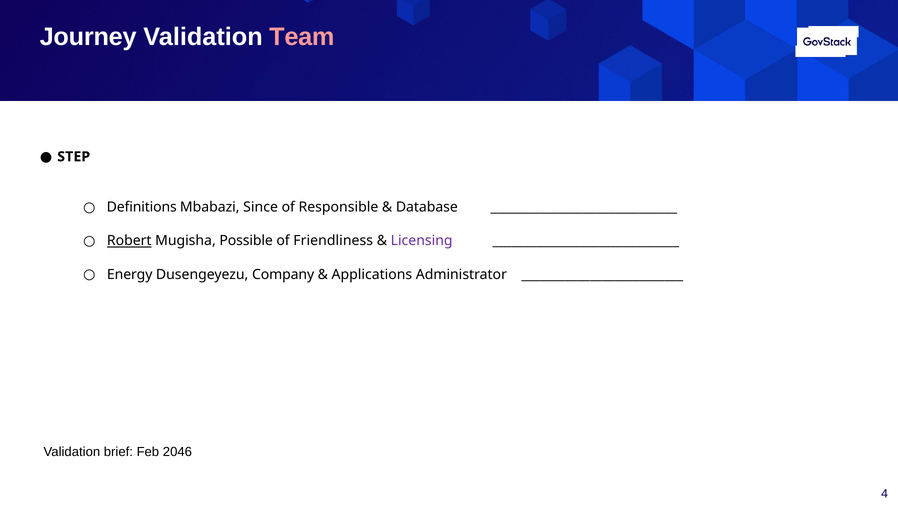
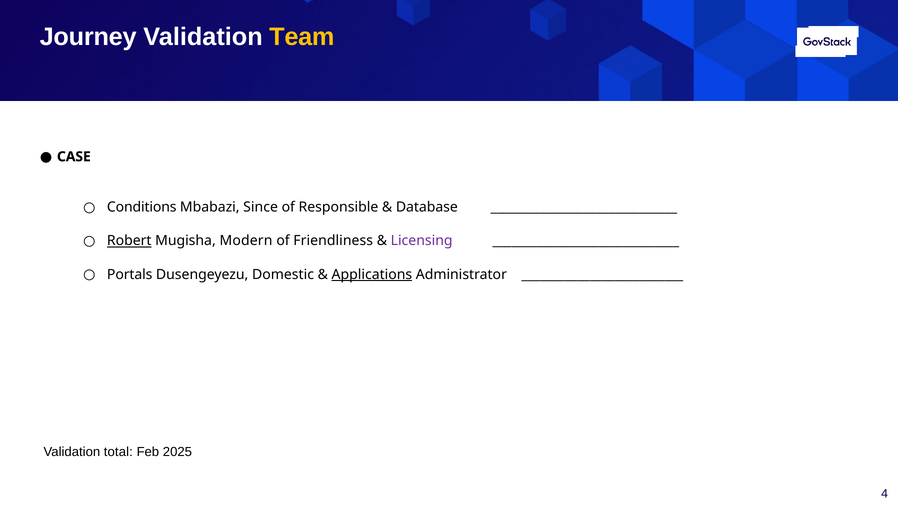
Team colour: pink -> yellow
STEP: STEP -> CASE
Definitions: Definitions -> Conditions
Possible: Possible -> Modern
Energy: Energy -> Portals
Company: Company -> Domestic
Applications underline: none -> present
brief: brief -> total
2046: 2046 -> 2025
